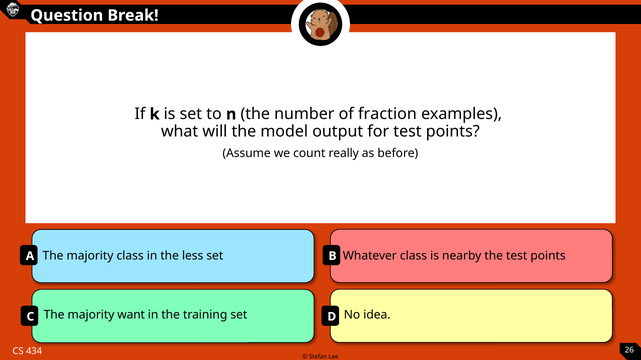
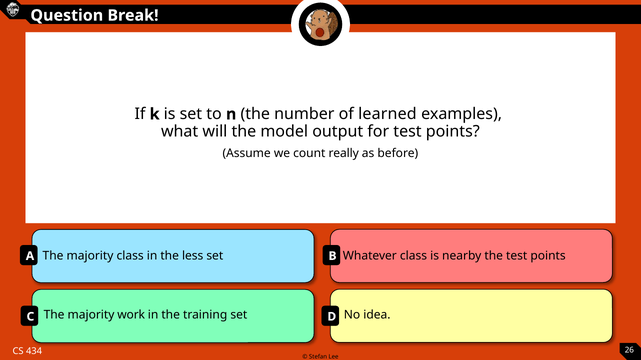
fraction: fraction -> learned
want: want -> work
